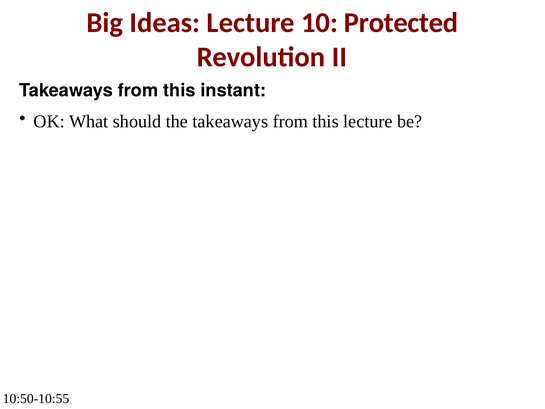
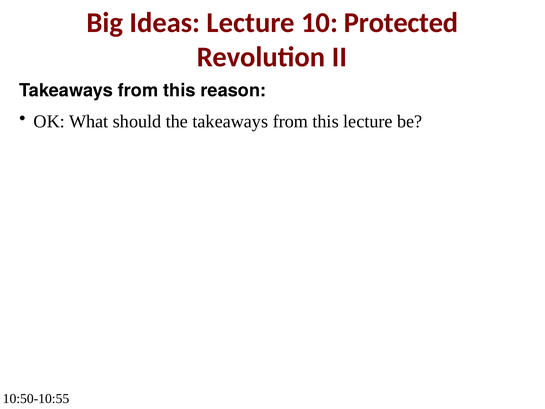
instant: instant -> reason
